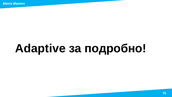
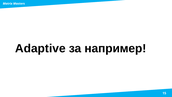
подробно: подробно -> например
